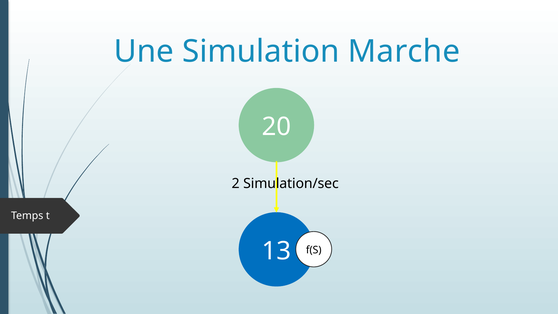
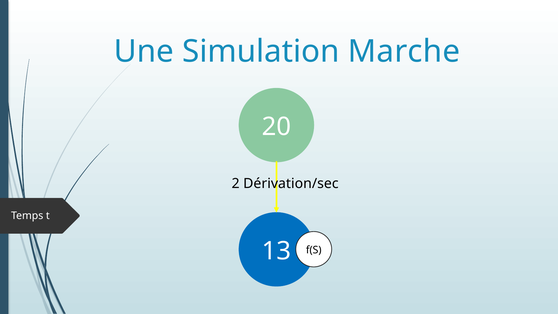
Simulation/sec: Simulation/sec -> Dérivation/sec
